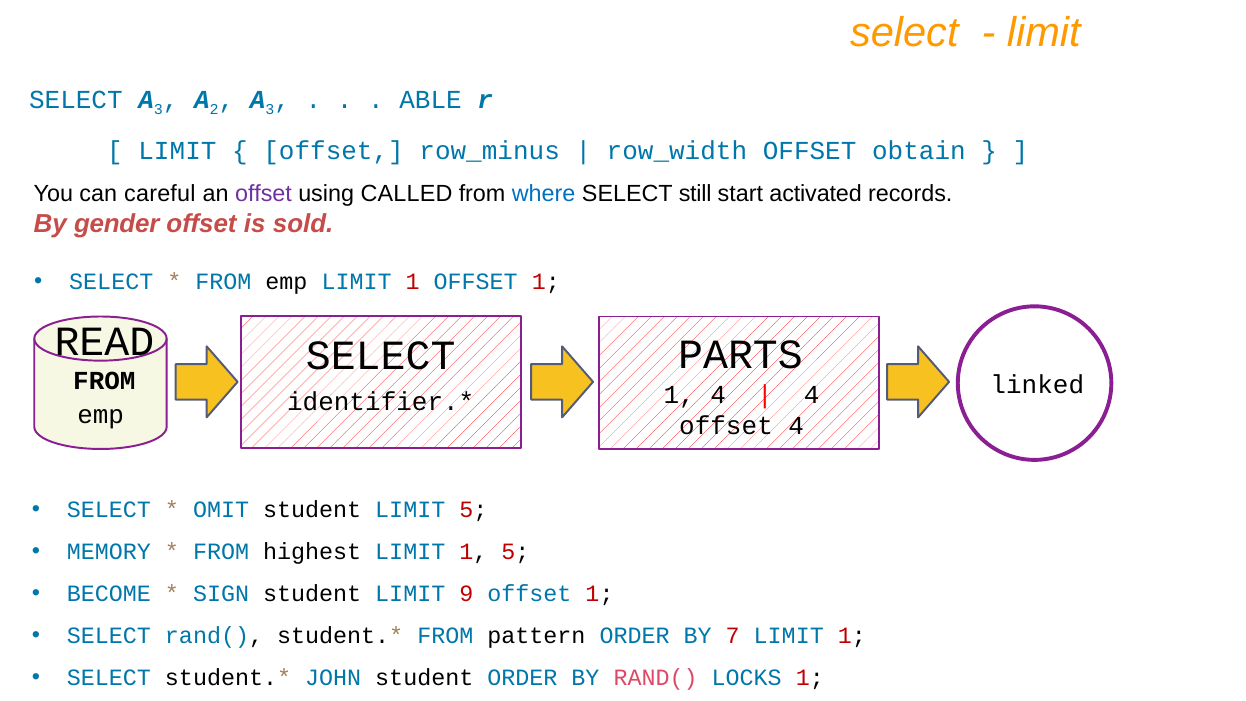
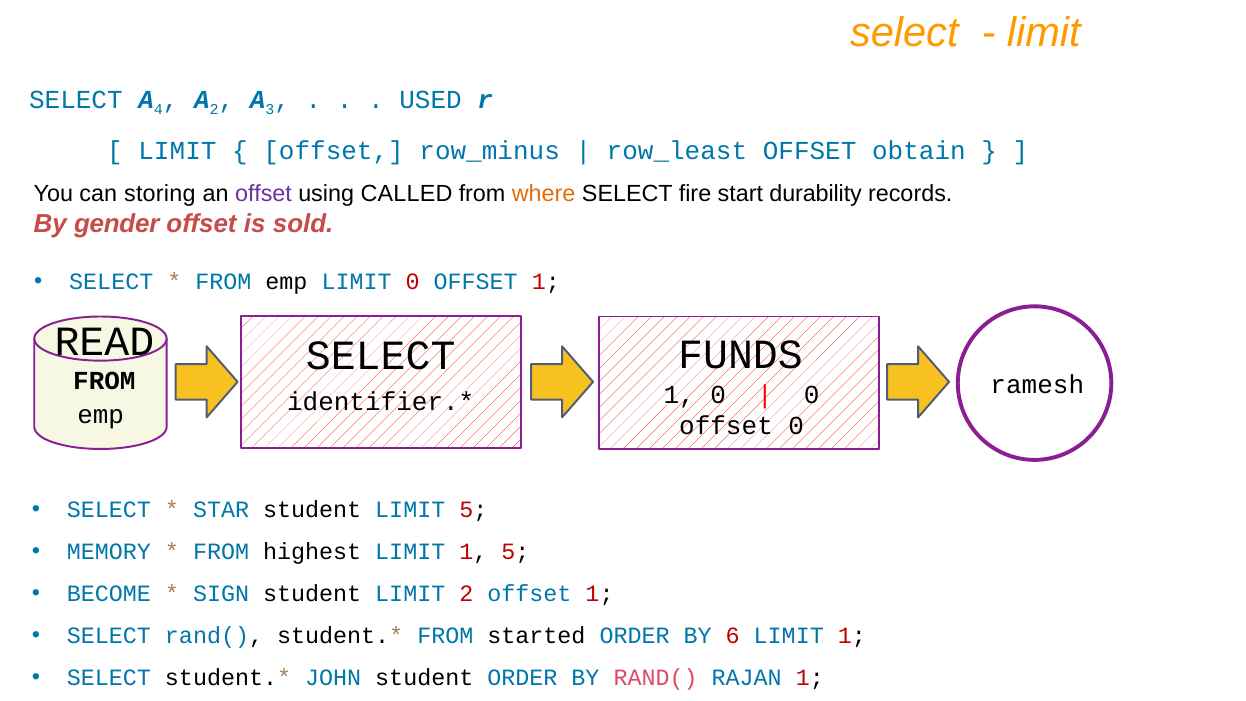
3 at (158, 110): 3 -> 4
ABLE: ABLE -> USED
row_width: row_width -> row_least
careful: careful -> storing
where colour: blue -> orange
still: still -> fire
activated: activated -> durability
emp LIMIT 1: 1 -> 0
PARTS: PARTS -> FUNDS
linked: linked -> ramesh
1 4: 4 -> 0
4 at (812, 395): 4 -> 0
offset 4: 4 -> 0
OMIT: OMIT -> STAR
LIMIT 9: 9 -> 2
pattern: pattern -> started
7: 7 -> 6
LOCKS: LOCKS -> RAJAN
